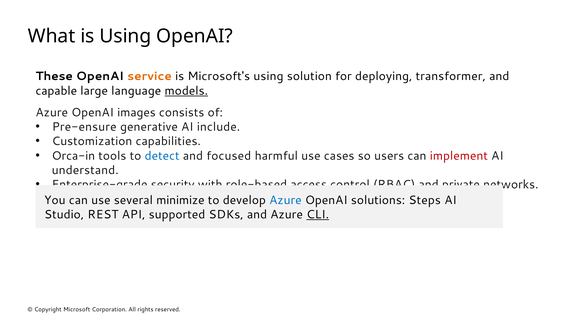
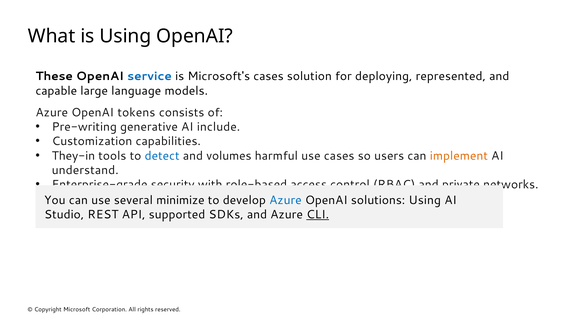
service colour: orange -> blue
Microsoft's using: using -> cases
transformer: transformer -> represented
models underline: present -> none
images: images -> tokens
Pre-ensure: Pre-ensure -> Pre-writing
Orca-in: Orca-in -> They-in
focused: focused -> volumes
implement colour: red -> orange
solutions Steps: Steps -> Using
